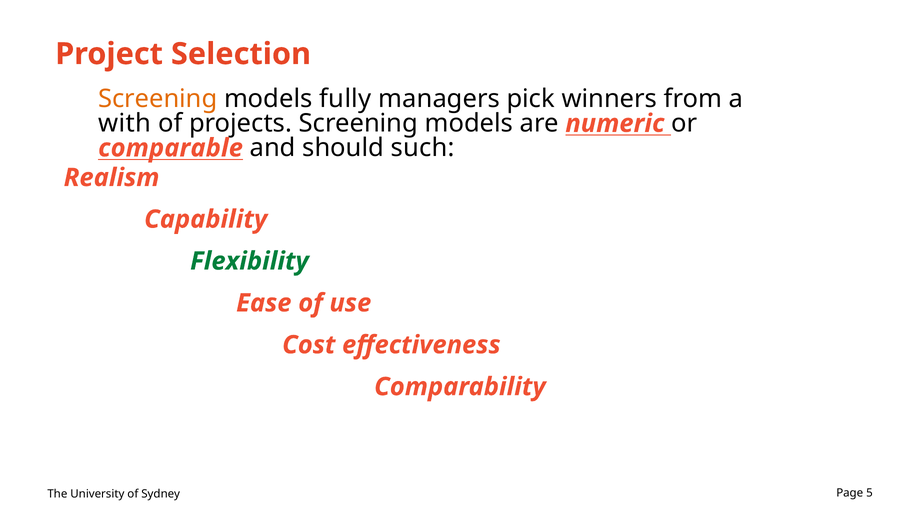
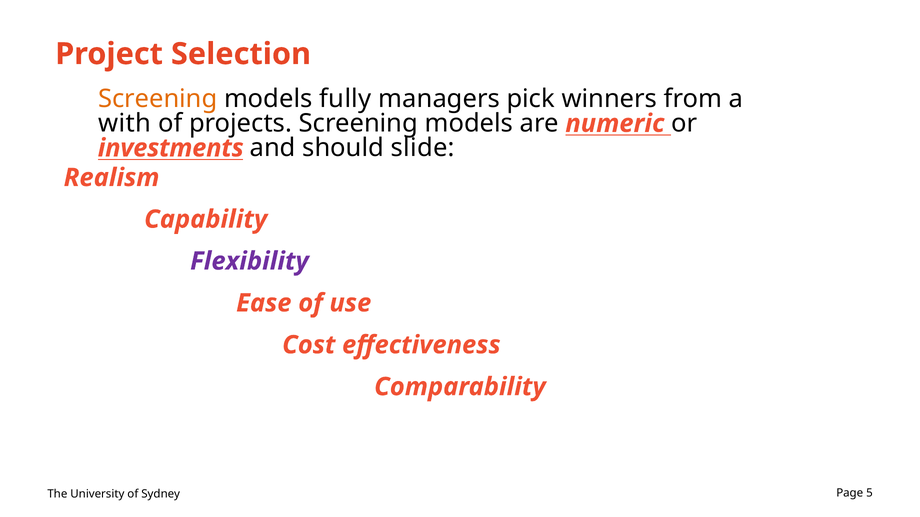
comparable: comparable -> investments
such: such -> slide
Flexibility colour: green -> purple
